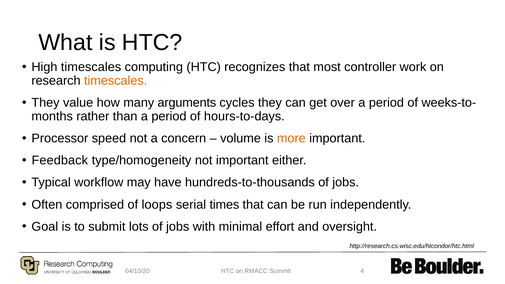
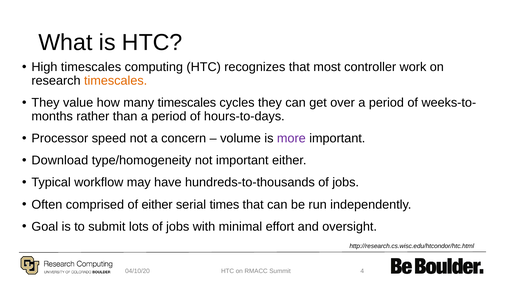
many arguments: arguments -> timescales
more colour: orange -> purple
Feedback: Feedback -> Download
of loops: loops -> either
